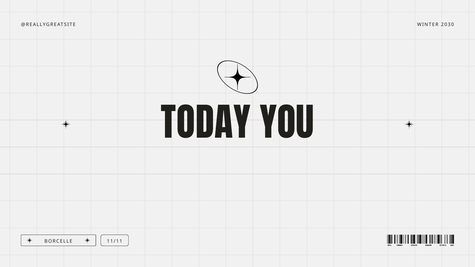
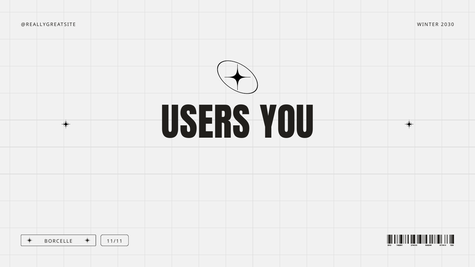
TODAY: TODAY -> USERS
